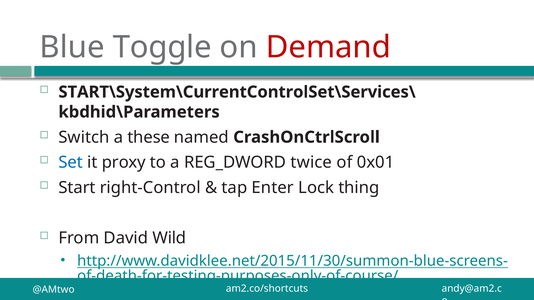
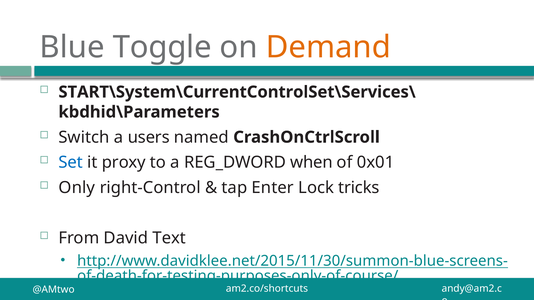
Demand colour: red -> orange
these: these -> users
twice: twice -> when
Start: Start -> Only
thing: thing -> tricks
Wild: Wild -> Text
